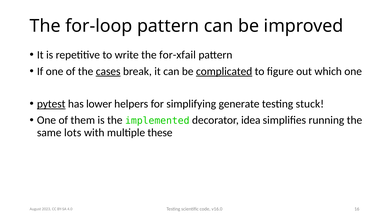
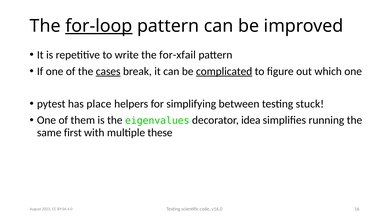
for-loop underline: none -> present
pytest underline: present -> none
lower: lower -> place
generate: generate -> between
implemented: implemented -> eigenvalues
lots: lots -> first
